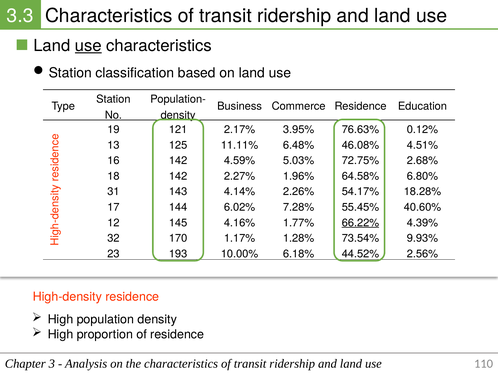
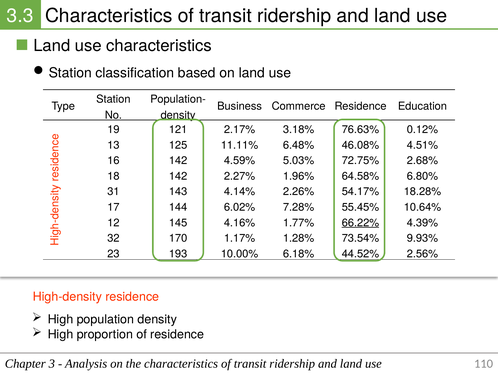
use at (88, 46) underline: present -> none
3.95%: 3.95% -> 3.18%
40.60%: 40.60% -> 10.64%
